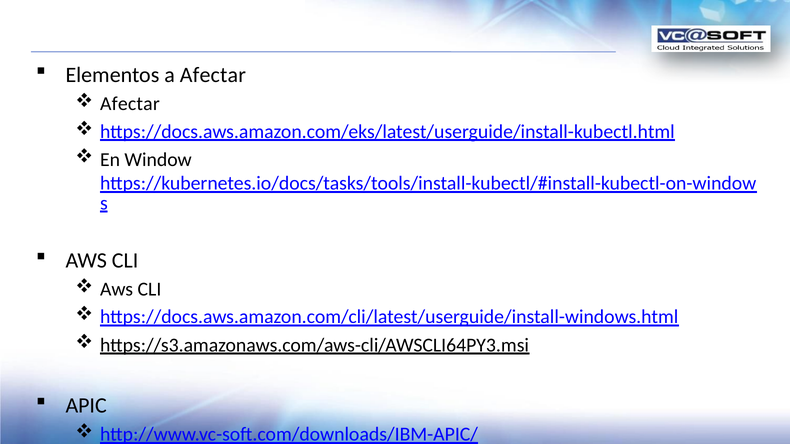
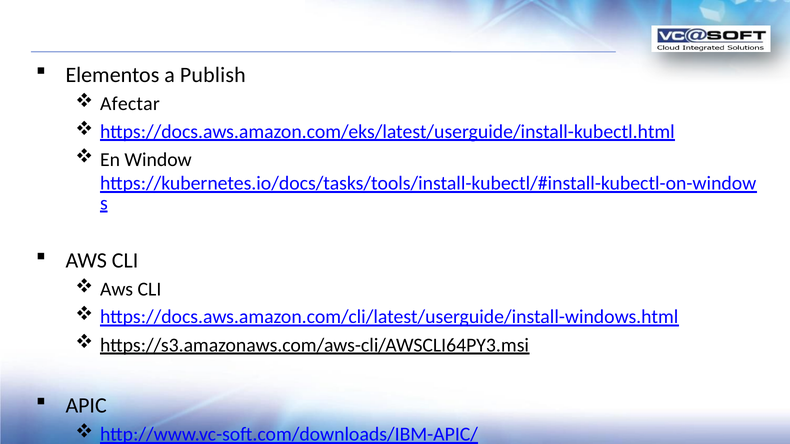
a Afectar: Afectar -> Publish
